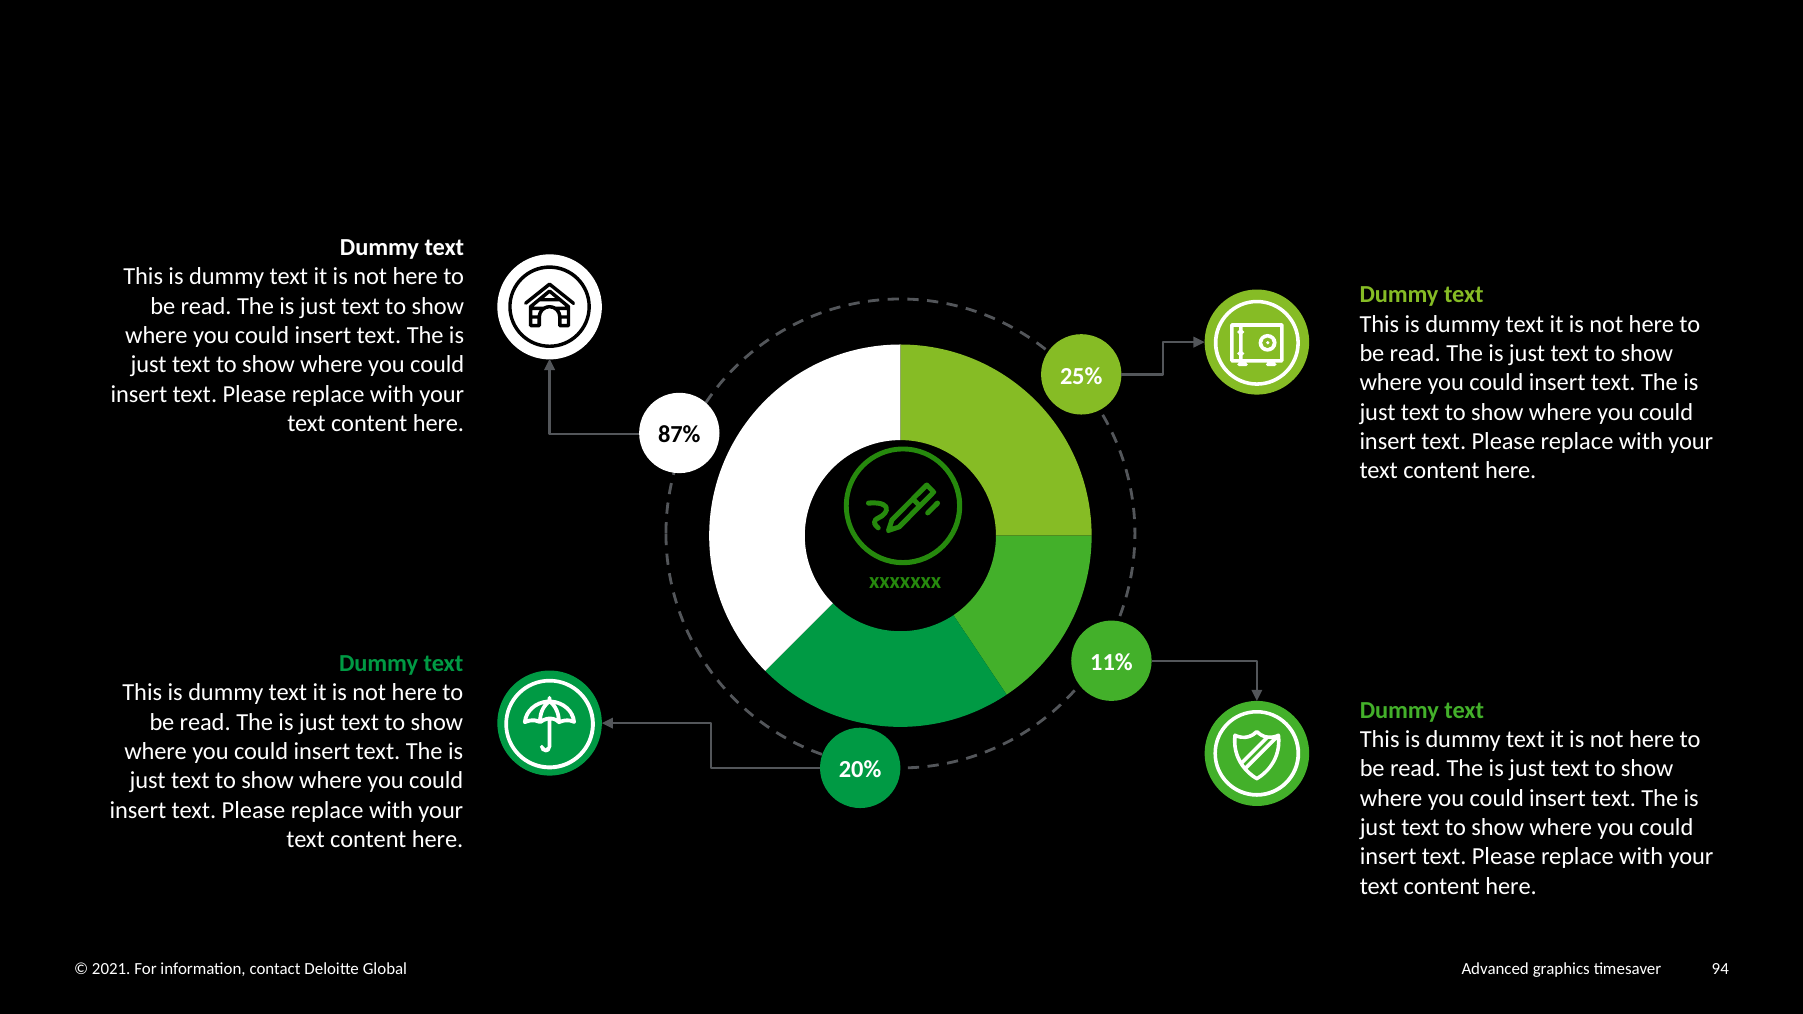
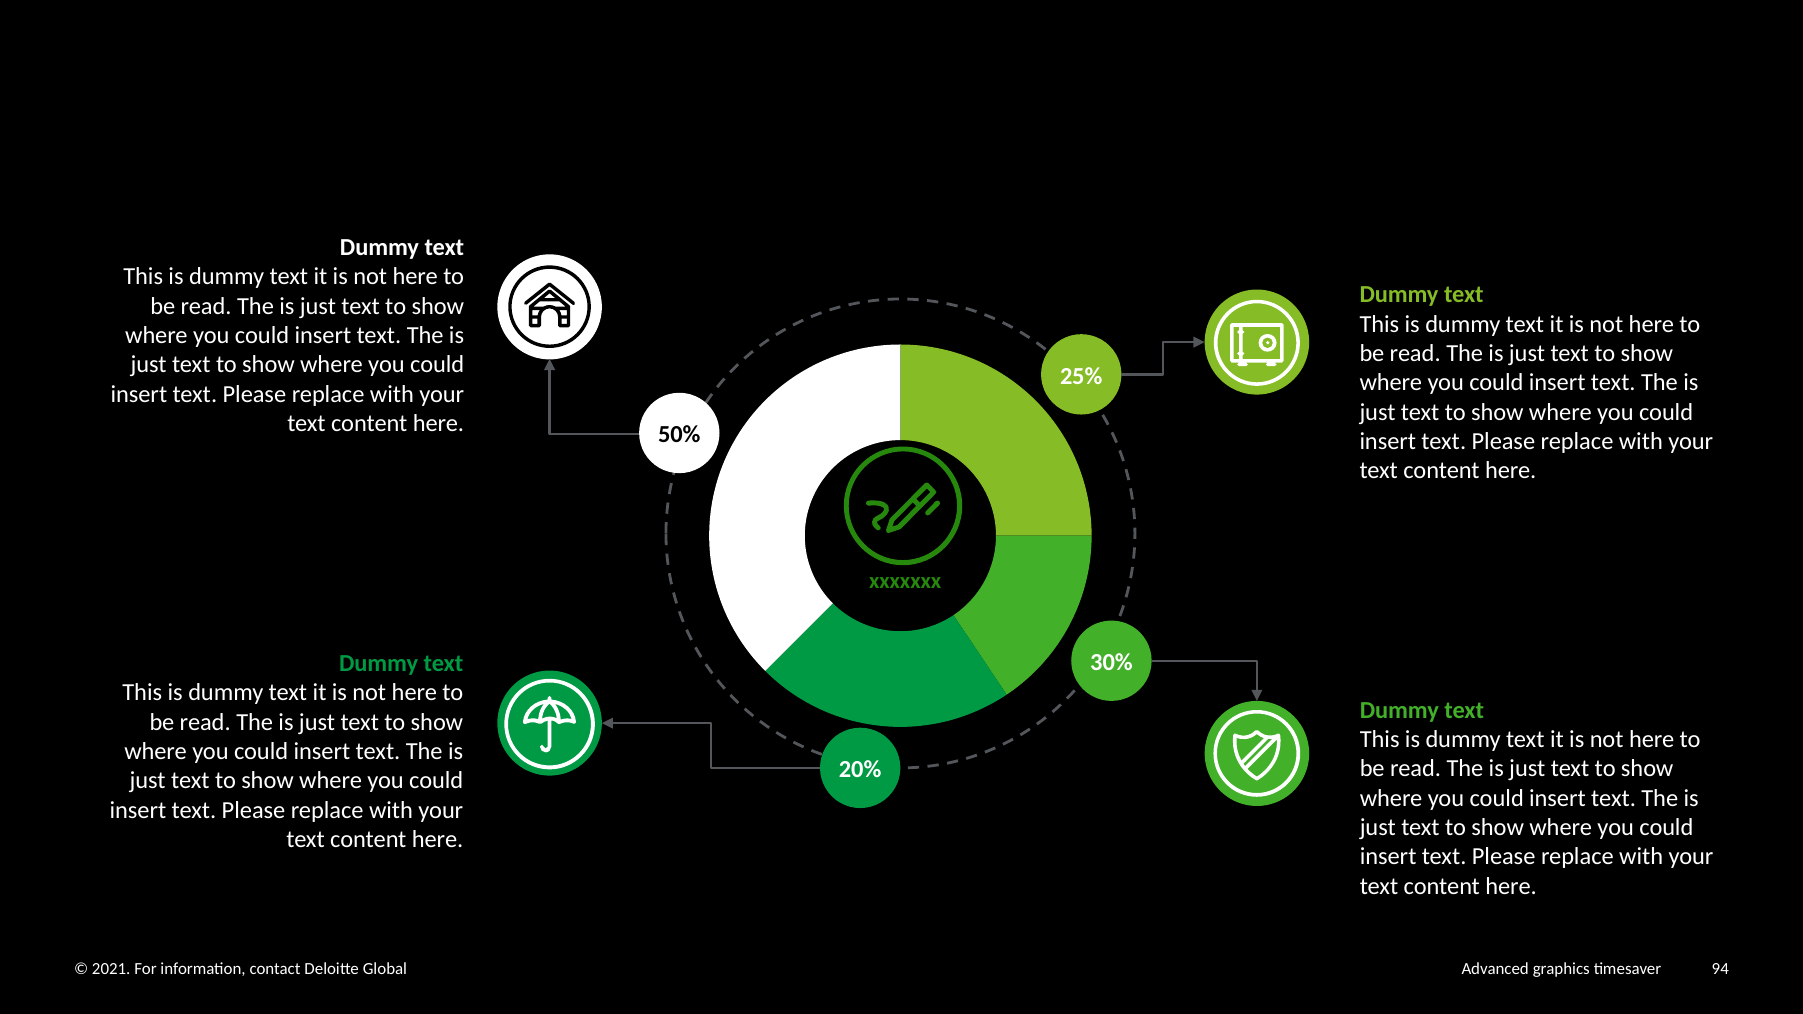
87%: 87% -> 50%
11%: 11% -> 30%
